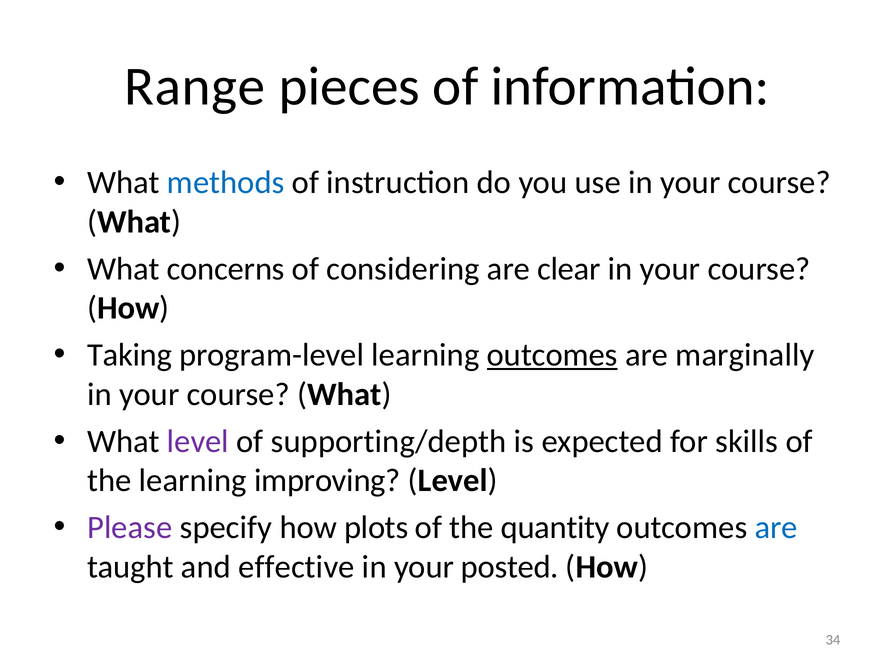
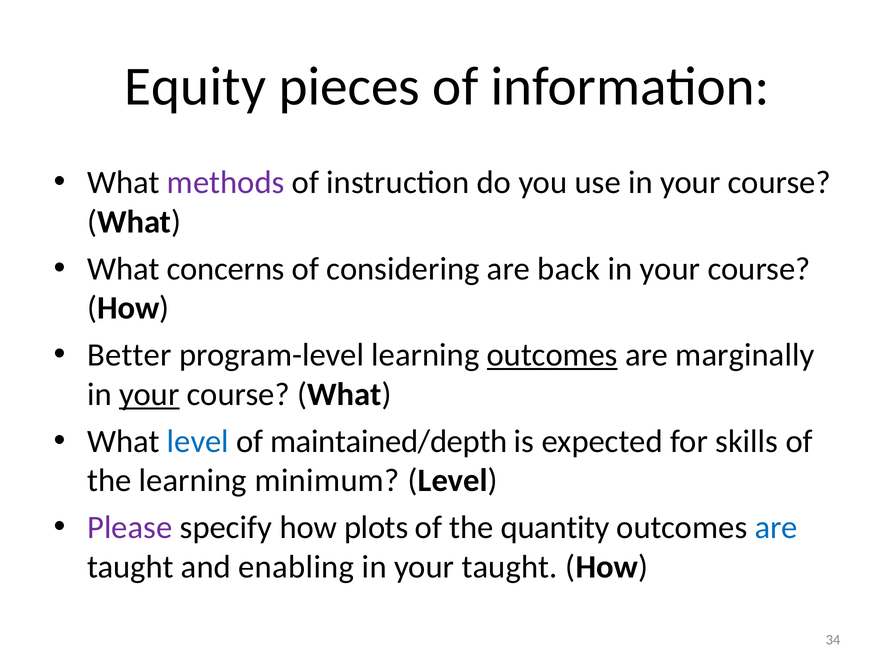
Range: Range -> Equity
methods colour: blue -> purple
clear: clear -> back
Taking: Taking -> Better
your at (149, 395) underline: none -> present
level at (198, 442) colour: purple -> blue
supporting/depth: supporting/depth -> maintained/depth
improving: improving -> minimum
effective: effective -> enabling
your posted: posted -> taught
